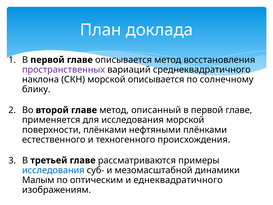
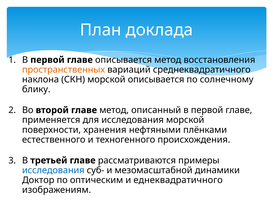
пространственных colour: purple -> orange
поверхности плёнками: плёнками -> хранения
Малым: Малым -> Доктор
